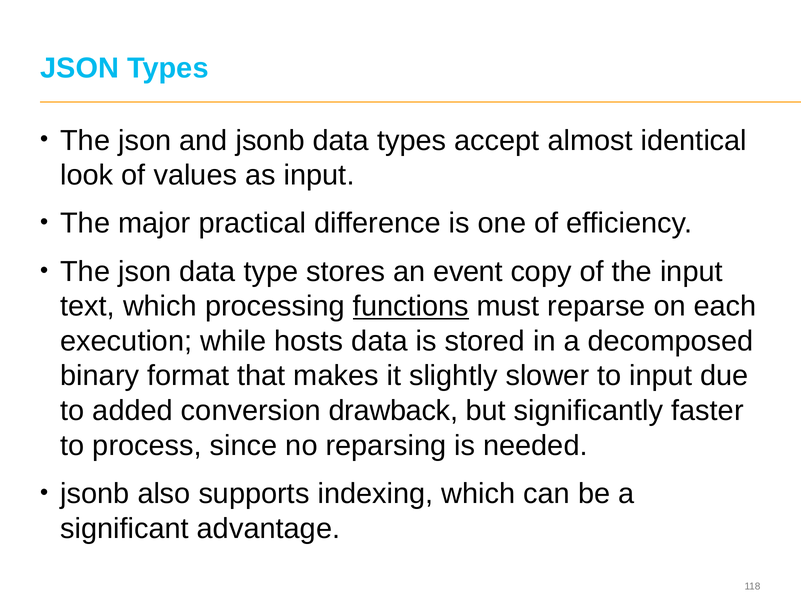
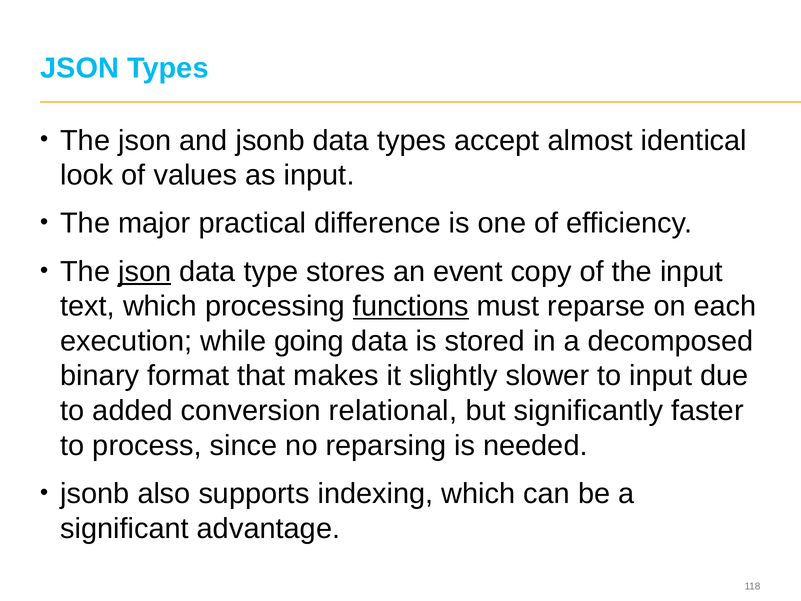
json at (145, 271) underline: none -> present
hosts: hosts -> going
drawback: drawback -> relational
